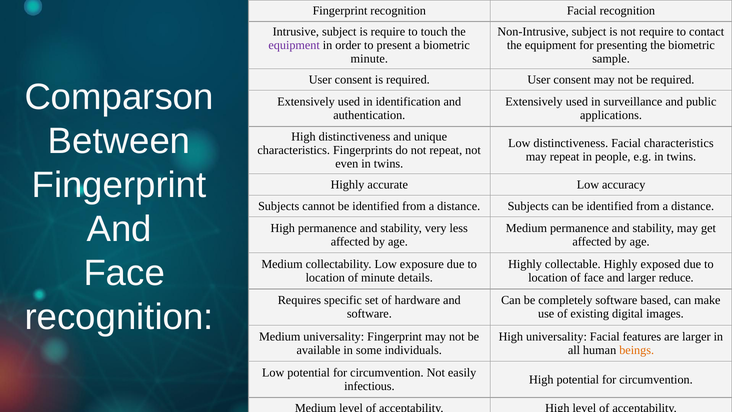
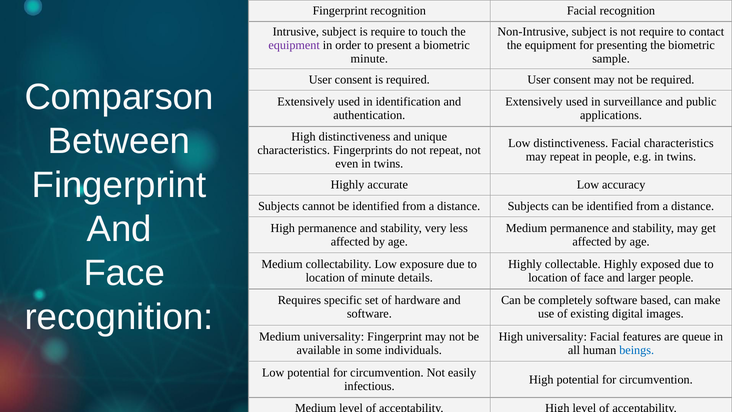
larger reduce: reduce -> people
are larger: larger -> queue
beings colour: orange -> blue
